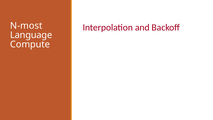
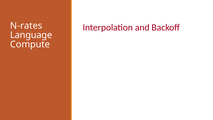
N-most: N-most -> N-rates
